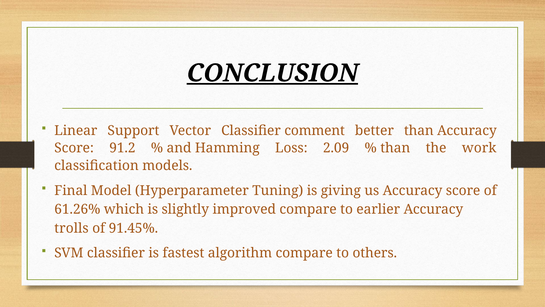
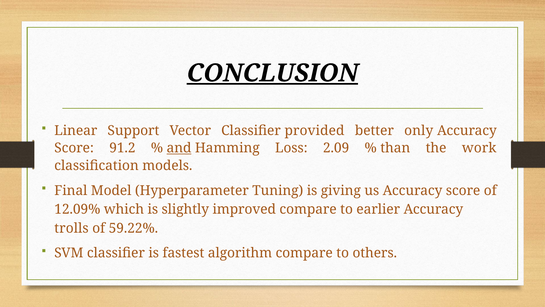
comment: comment -> provided
better than: than -> only
and underline: none -> present
61.26%: 61.26% -> 12.09%
91.45%: 91.45% -> 59.22%
